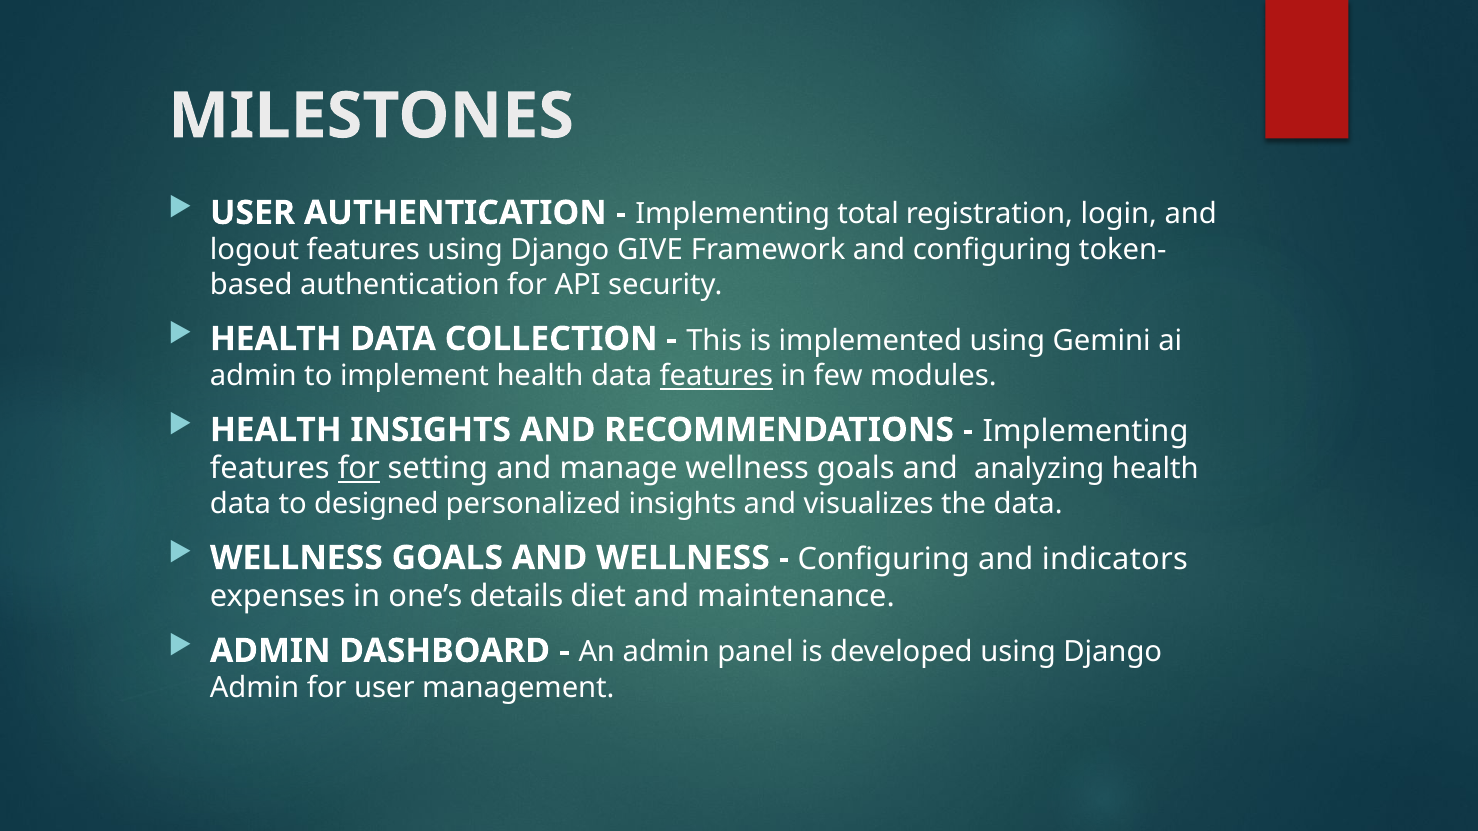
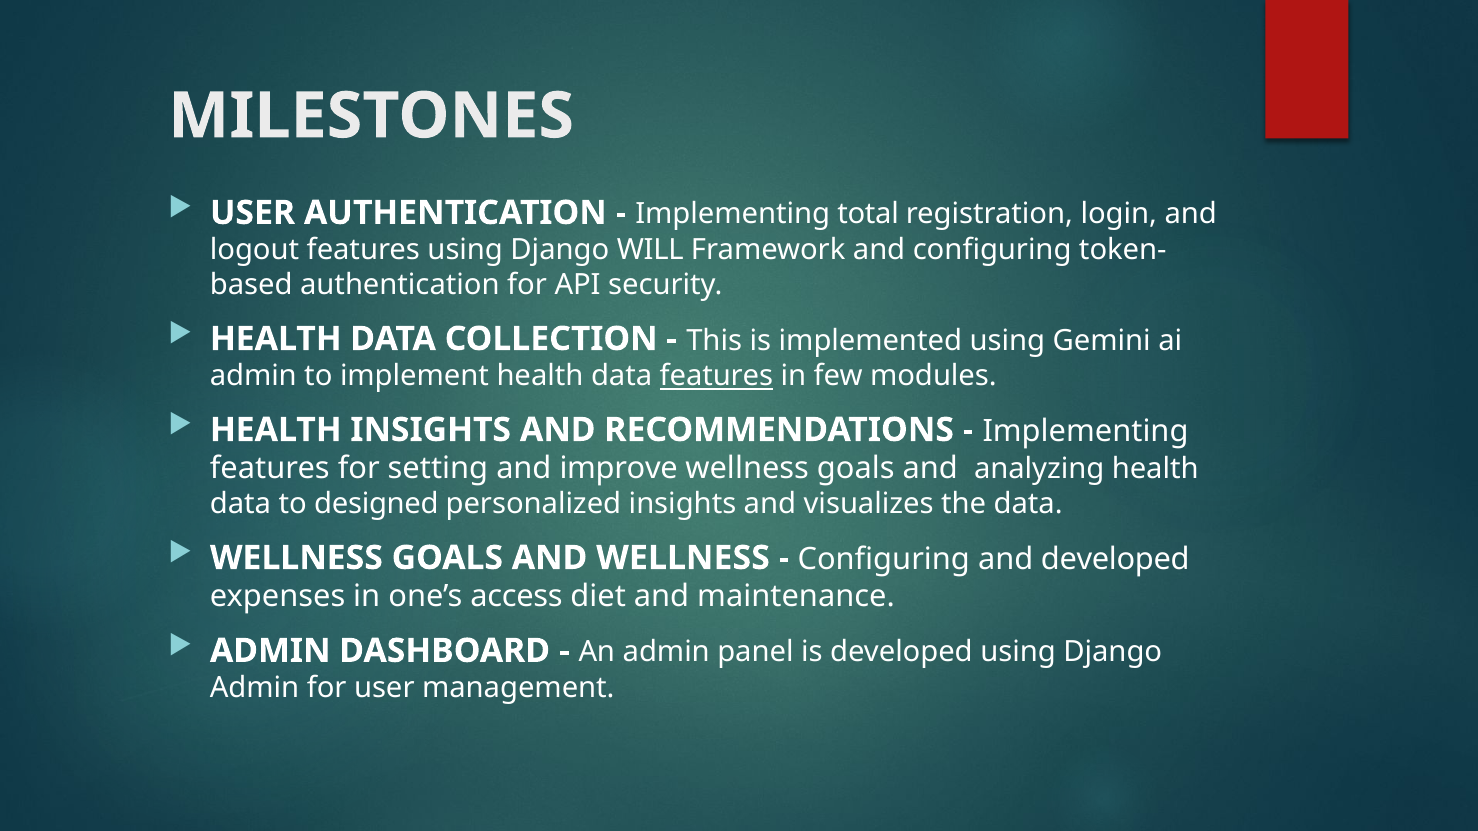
GIVE: GIVE -> WILL
for at (359, 469) underline: present -> none
manage: manage -> improve
and indicators: indicators -> developed
details: details -> access
